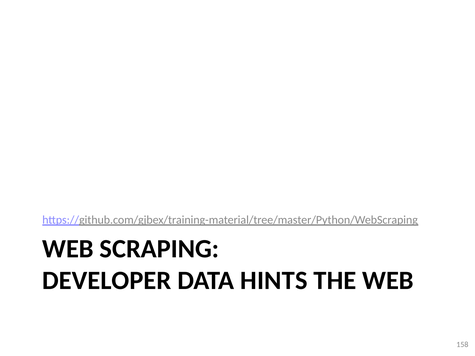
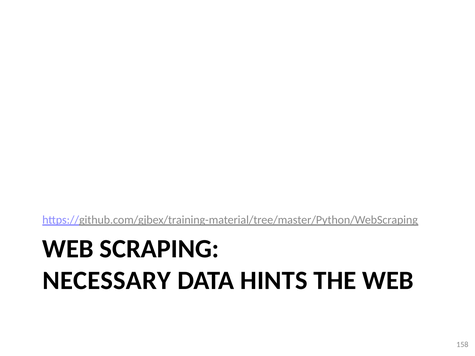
DEVELOPER: DEVELOPER -> NECESSARY
